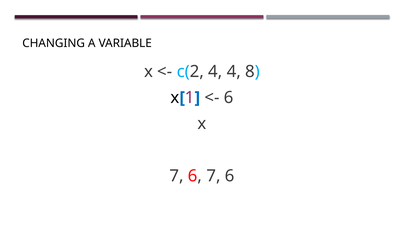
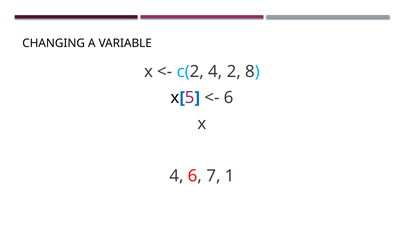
4 4: 4 -> 2
1: 1 -> 5
7 at (177, 176): 7 -> 4
6 7 6: 6 -> 1
